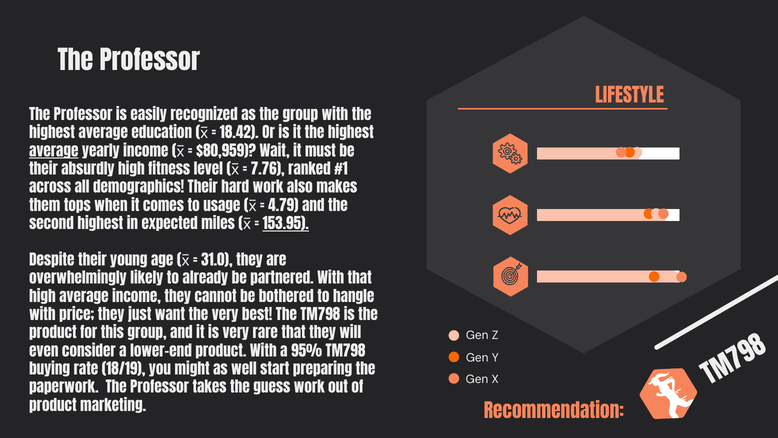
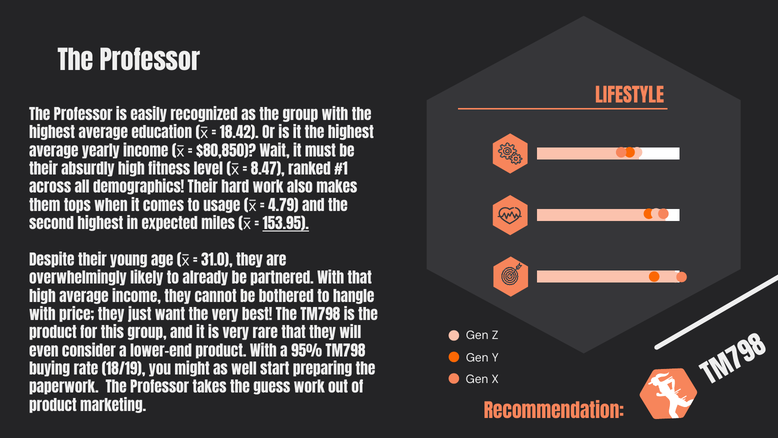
average at (54, 151) underline: present -> none
$80,959: $80,959 -> $80,850
7.76: 7.76 -> 8.47
